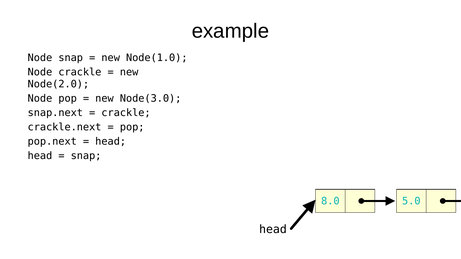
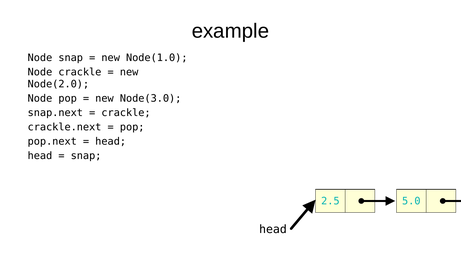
8.0: 8.0 -> 2.5
